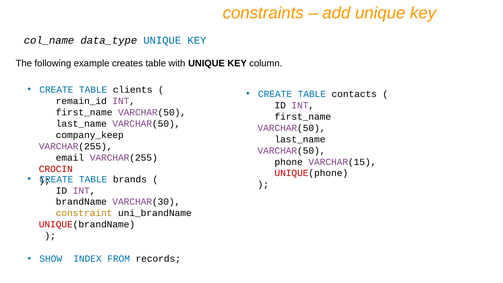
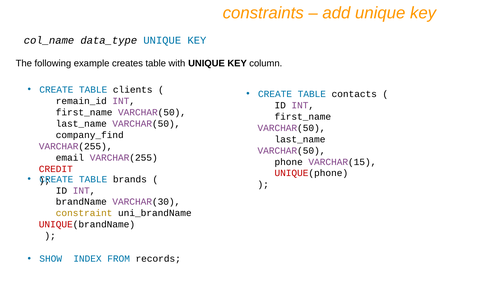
company_keep: company_keep -> company_find
CROCIN: CROCIN -> CREDIT
